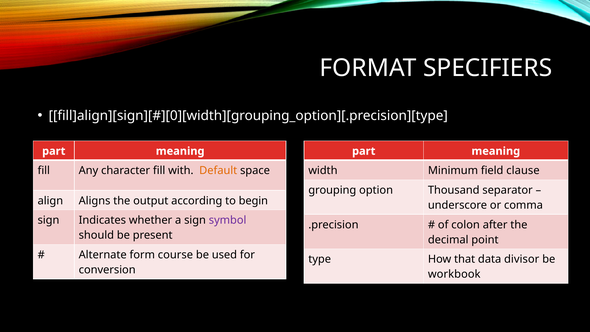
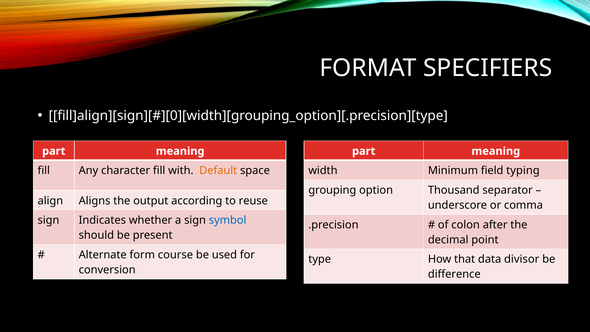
clause: clause -> typing
begin: begin -> reuse
symbol colour: purple -> blue
workbook: workbook -> difference
